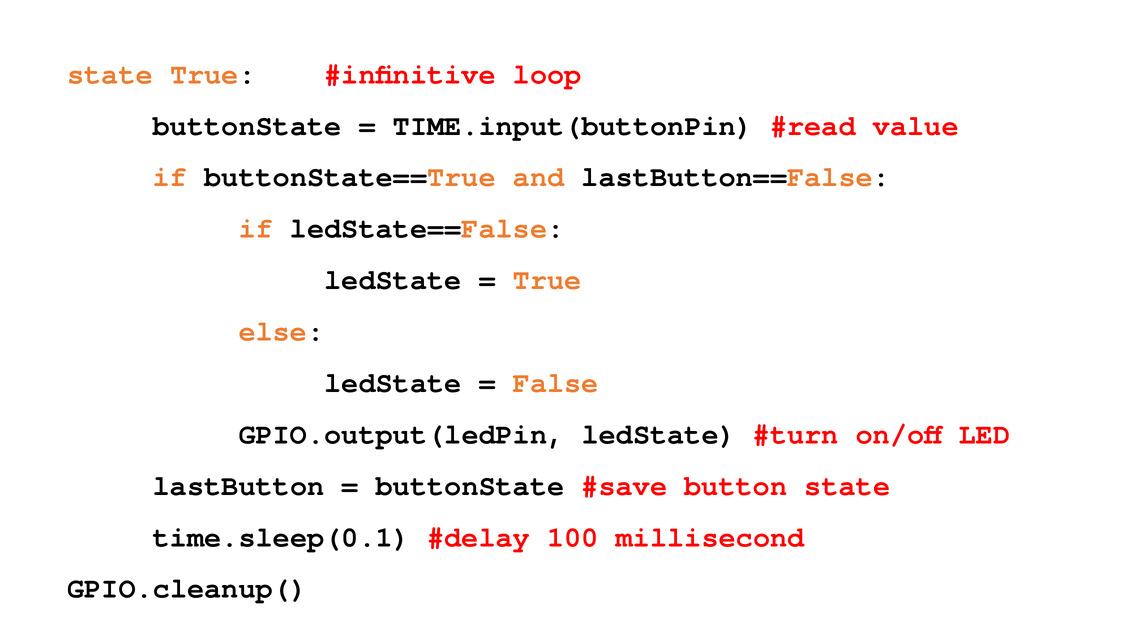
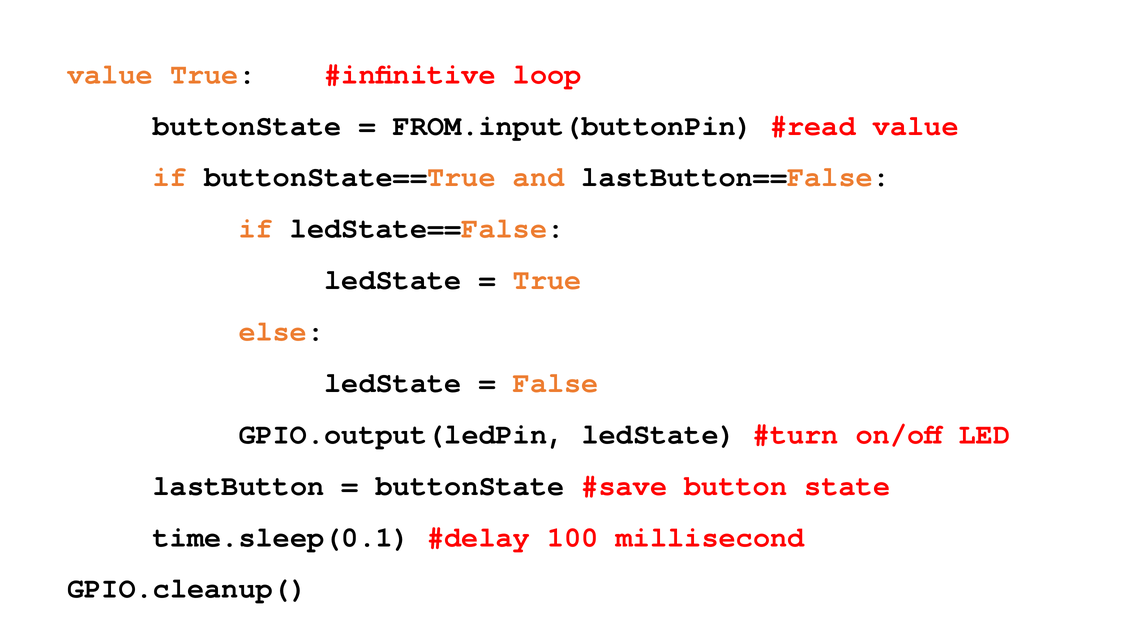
state at (110, 74): state -> value
TIME.input(buttonPin: TIME.input(buttonPin -> FROM.input(buttonPin
